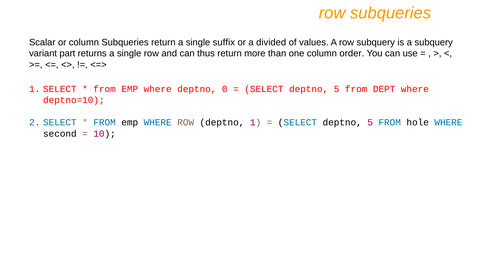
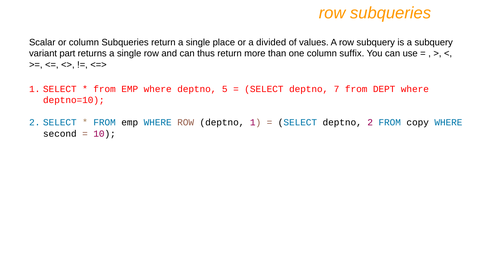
suffix: suffix -> place
order: order -> suffix
0: 0 -> 5
5 at (337, 89): 5 -> 7
5 at (370, 122): 5 -> 2
hole: hole -> copy
